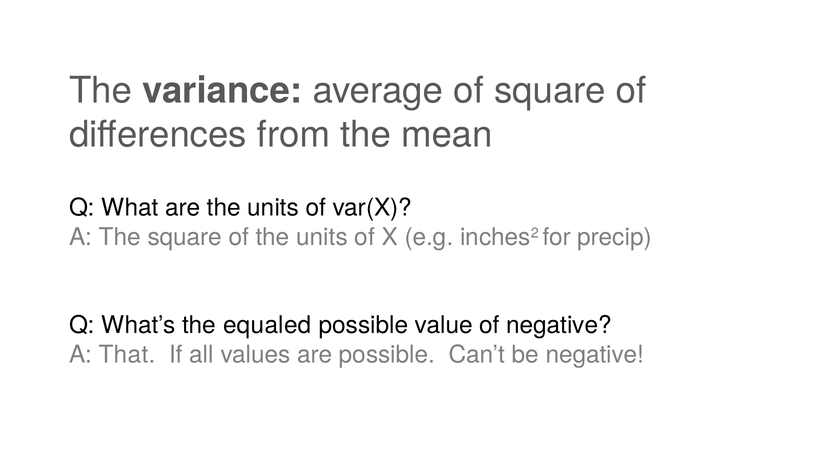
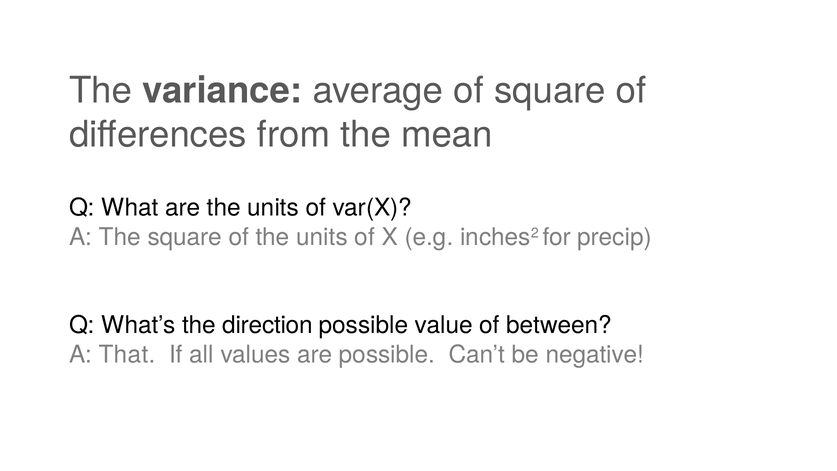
equaled: equaled -> direction
of negative: negative -> between
